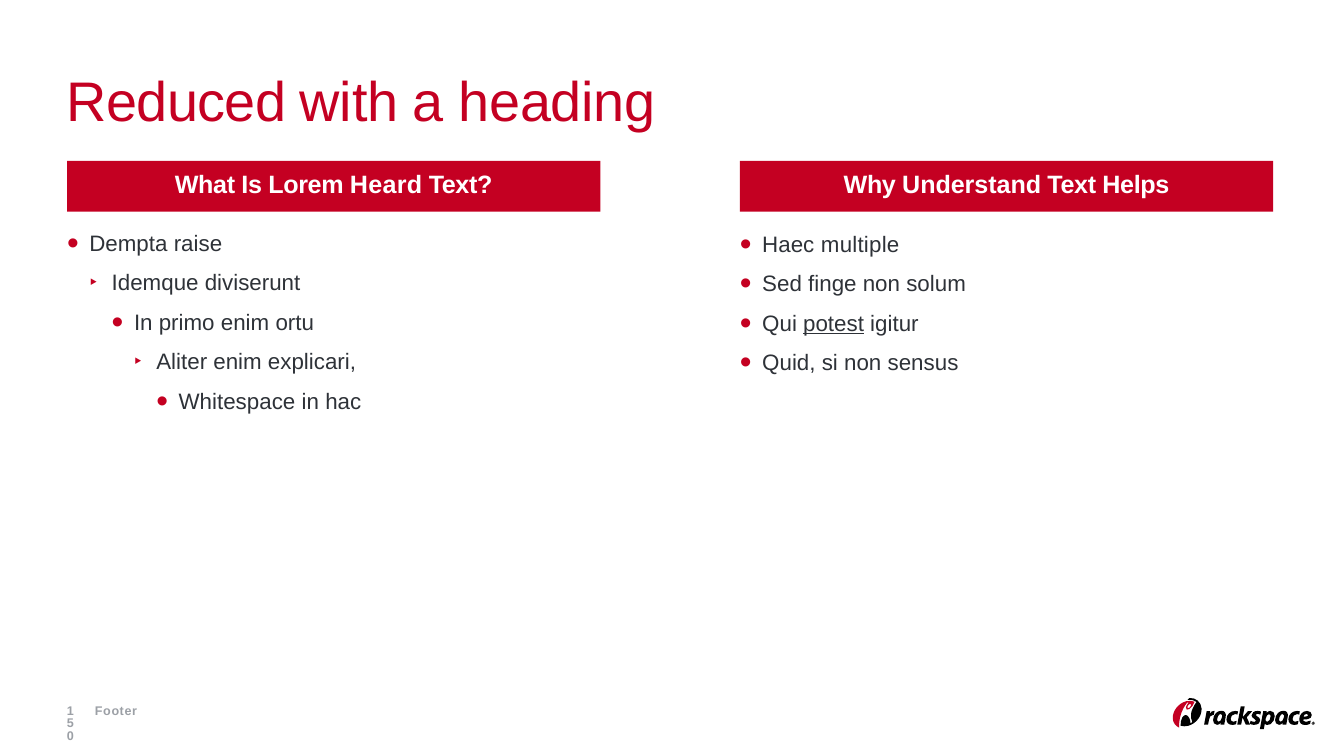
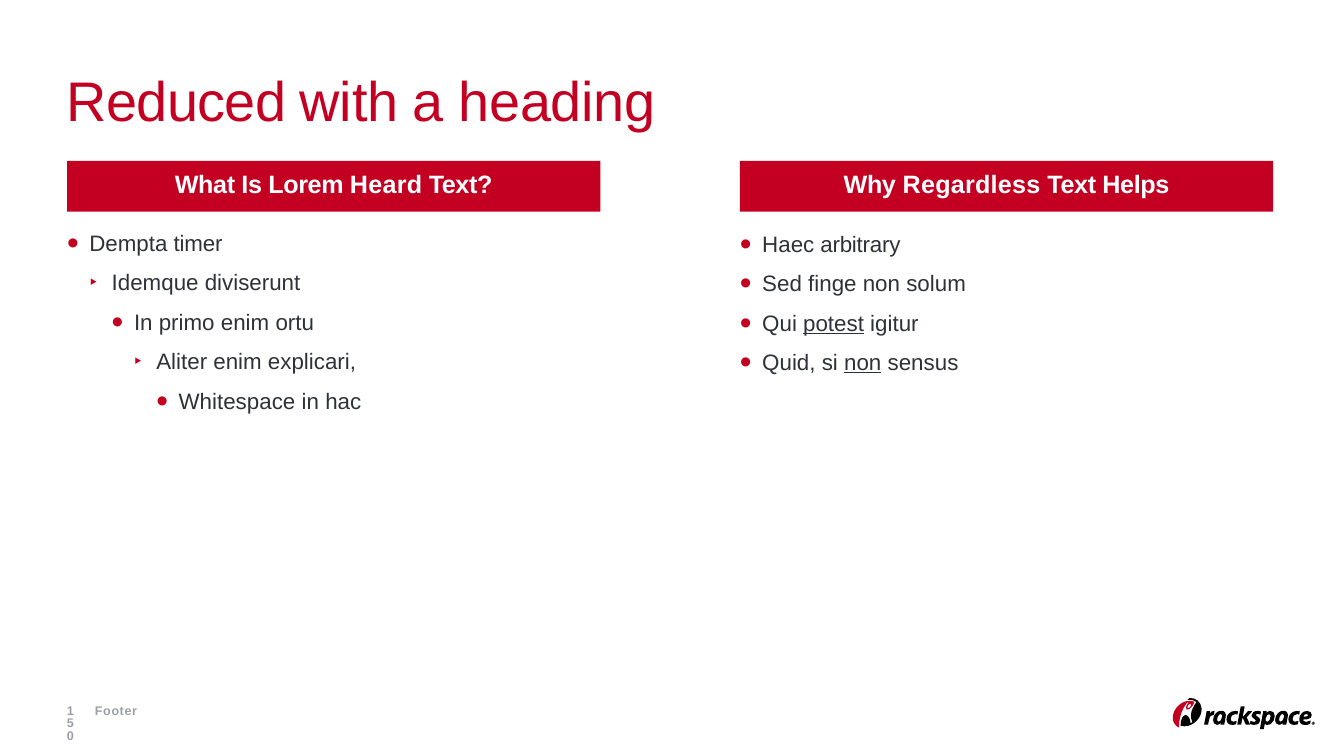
Understand: Understand -> Regardless
raise: raise -> timer
multiple: multiple -> arbitrary
non at (863, 364) underline: none -> present
